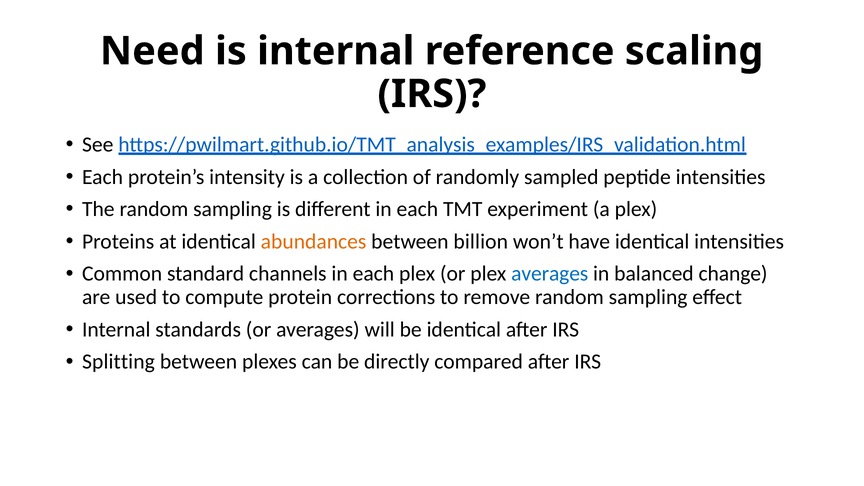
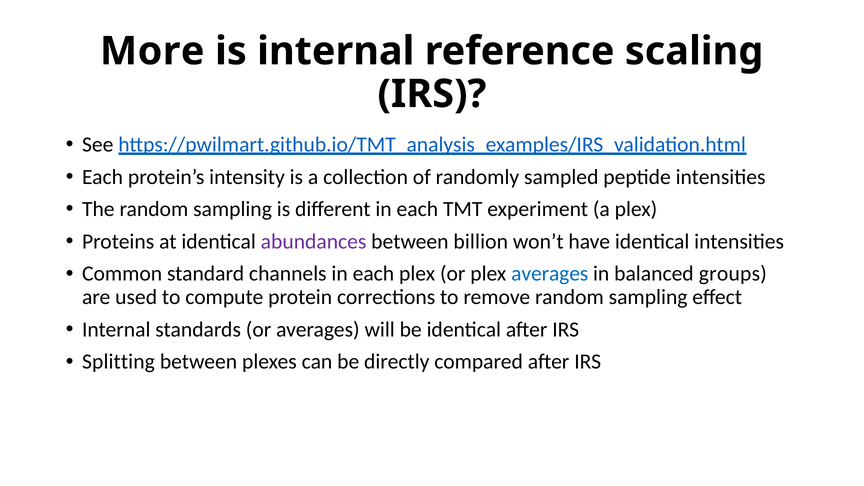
Need: Need -> More
abundances colour: orange -> purple
change: change -> groups
